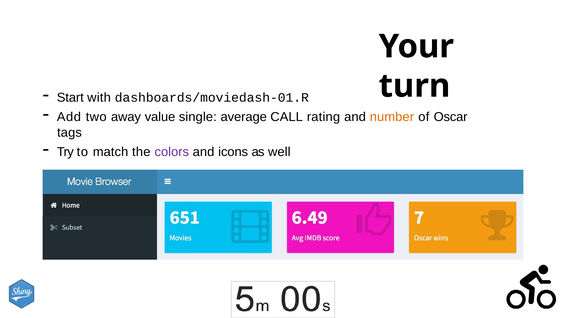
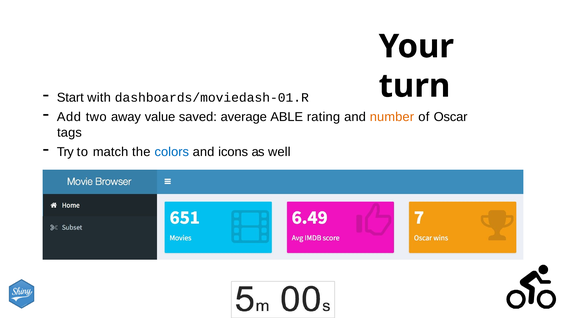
single: single -> saved
CALL: CALL -> ABLE
colors colour: purple -> blue
